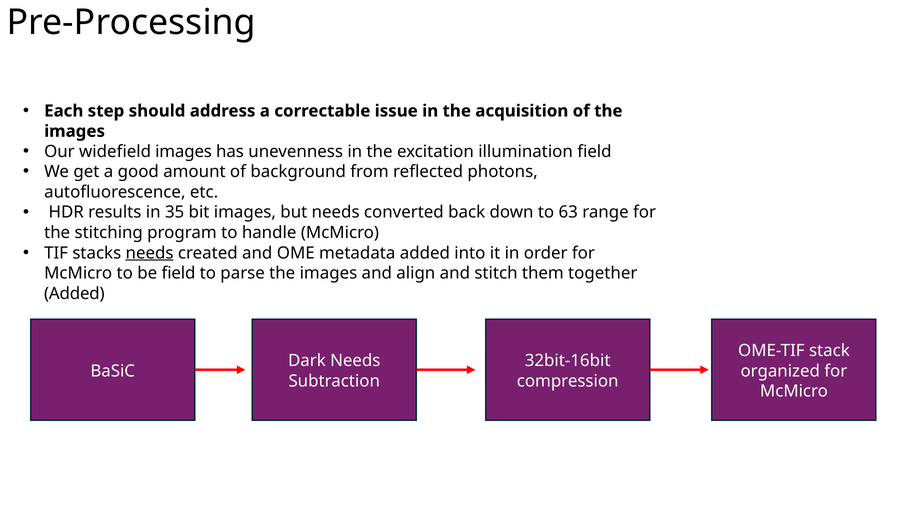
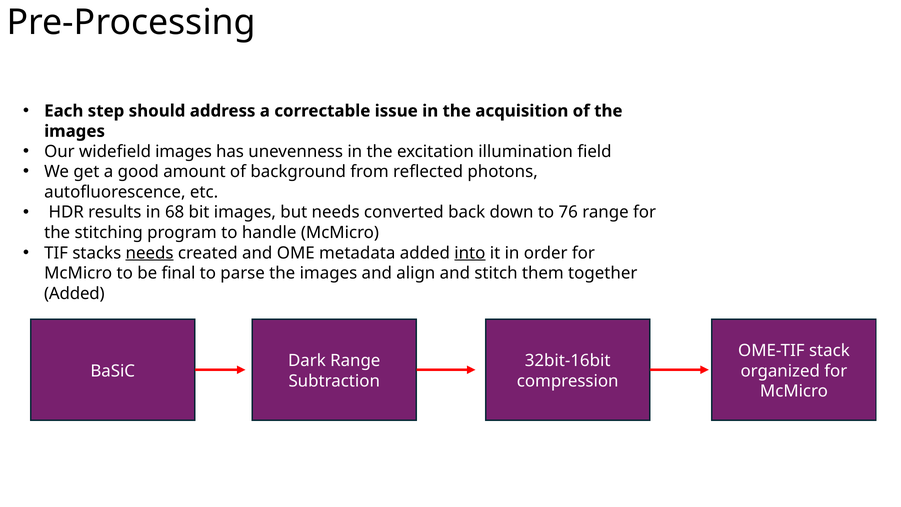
35: 35 -> 68
63: 63 -> 76
into underline: none -> present
be field: field -> final
Dark Needs: Needs -> Range
